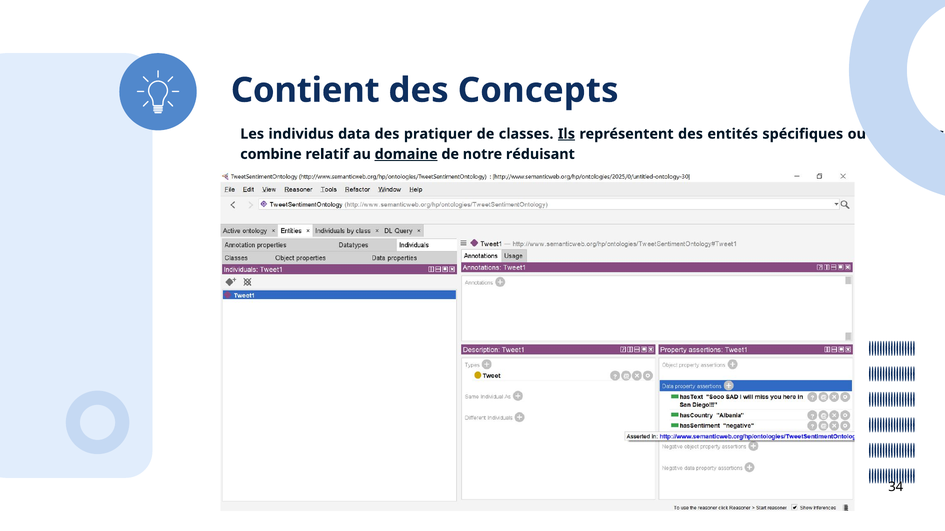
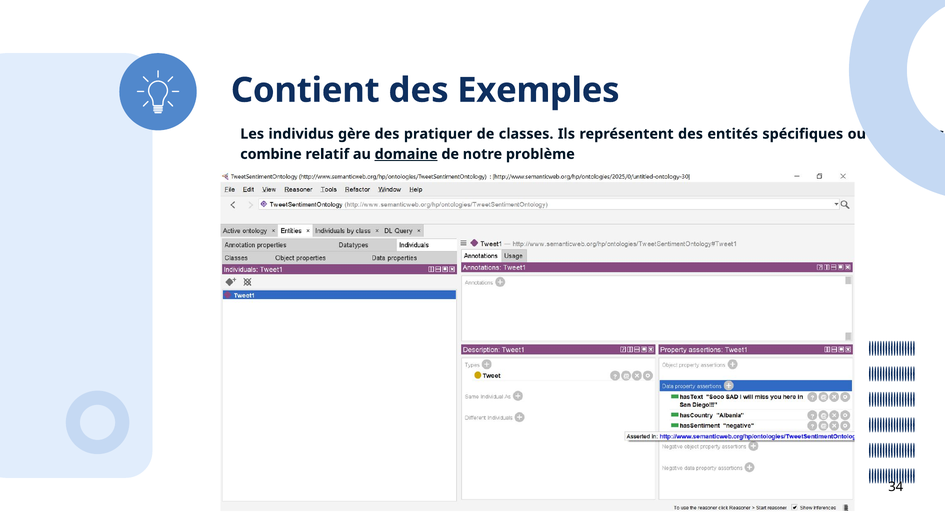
Concepts: Concepts -> Exemples
data: data -> gère
Ils underline: present -> none
réduisant: réduisant -> problème
